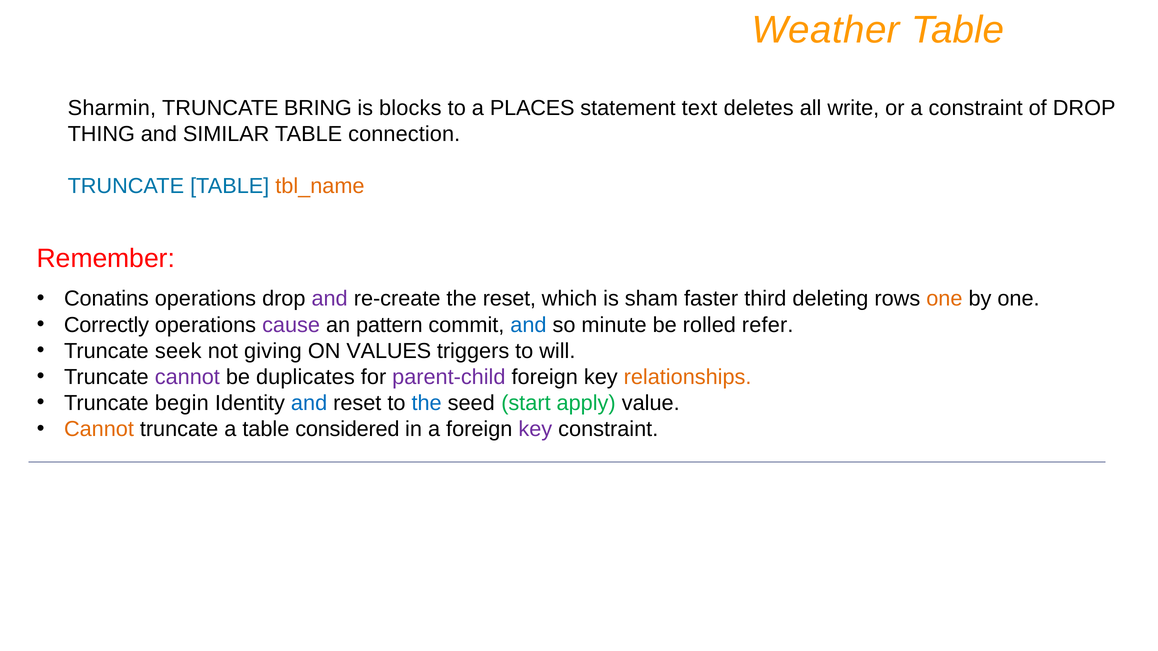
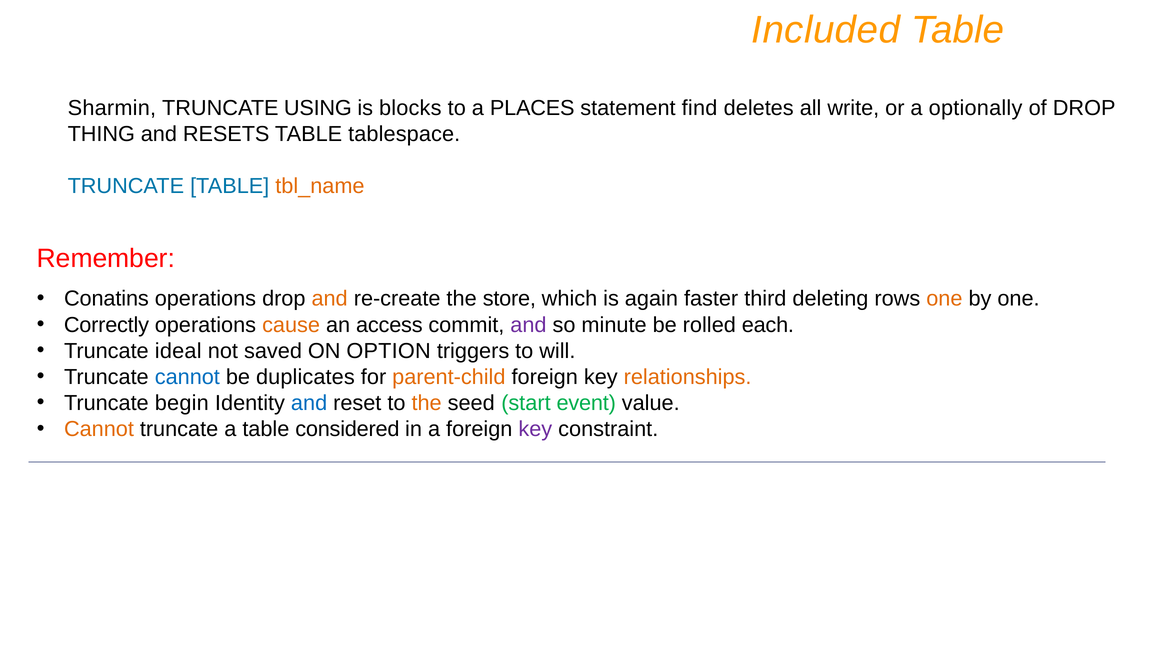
Weather: Weather -> Included
BRING: BRING -> USING
text: text -> find
a constraint: constraint -> optionally
SIMILAR: SIMILAR -> RESETS
connection: connection -> tablespace
and at (330, 299) colour: purple -> orange
the reset: reset -> store
sham: sham -> again
cause colour: purple -> orange
pattern: pattern -> access
and at (528, 325) colour: blue -> purple
refer: refer -> each
seek: seek -> ideal
giving: giving -> saved
VALUES: VALUES -> OPTION
cannot at (187, 377) colour: purple -> blue
parent-child colour: purple -> orange
the at (427, 403) colour: blue -> orange
apply: apply -> event
